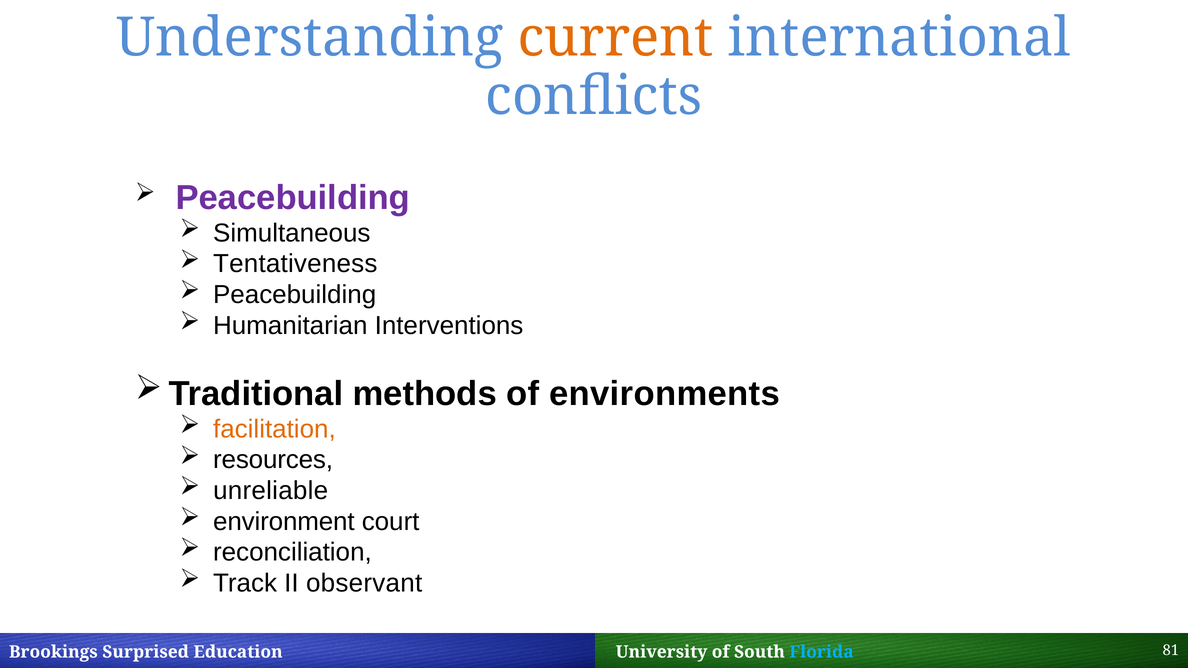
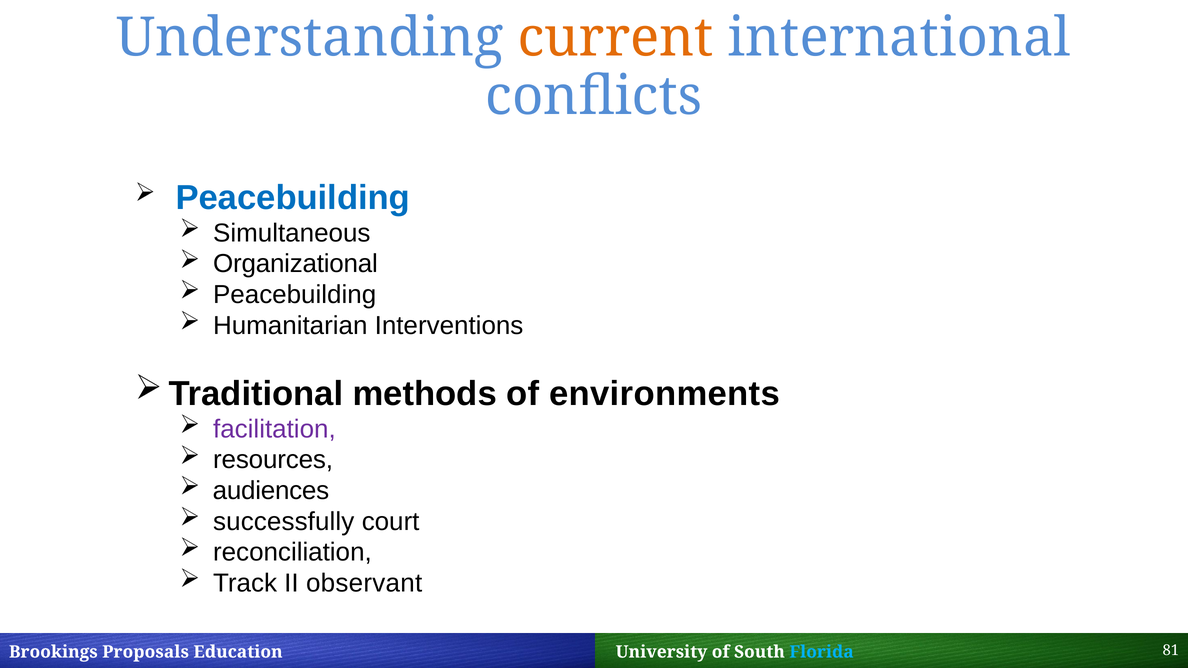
Peacebuilding at (293, 198) colour: purple -> blue
Tentativeness: Tentativeness -> Organizational
facilitation colour: orange -> purple
unreliable: unreliable -> audiences
environment: environment -> successfully
Surprised: Surprised -> Proposals
